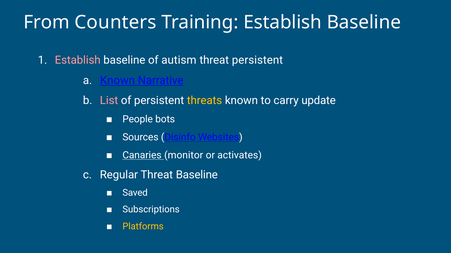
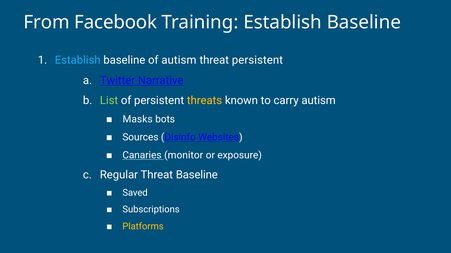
Counters: Counters -> Facebook
Establish at (78, 60) colour: pink -> light blue
Known at (117, 81): Known -> Twitter
List colour: pink -> light green
carry update: update -> autism
People: People -> Masks
activates: activates -> exposure
